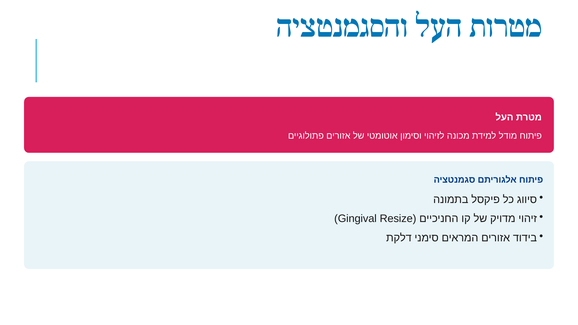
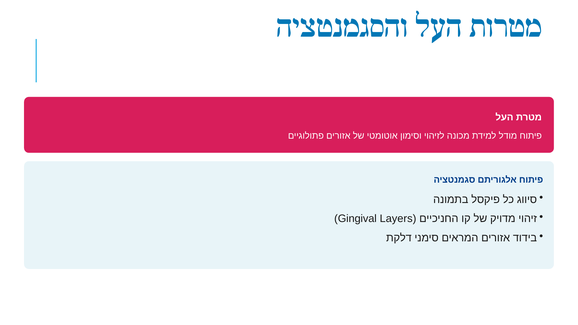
Resize: Resize -> Layers
